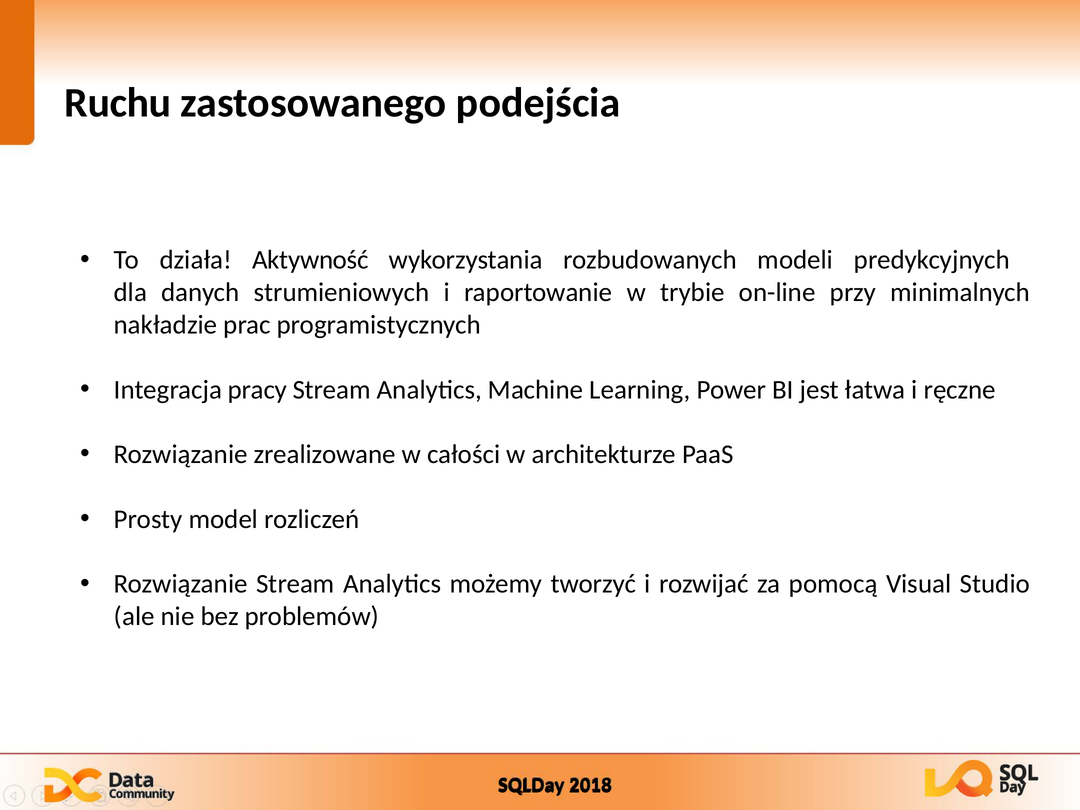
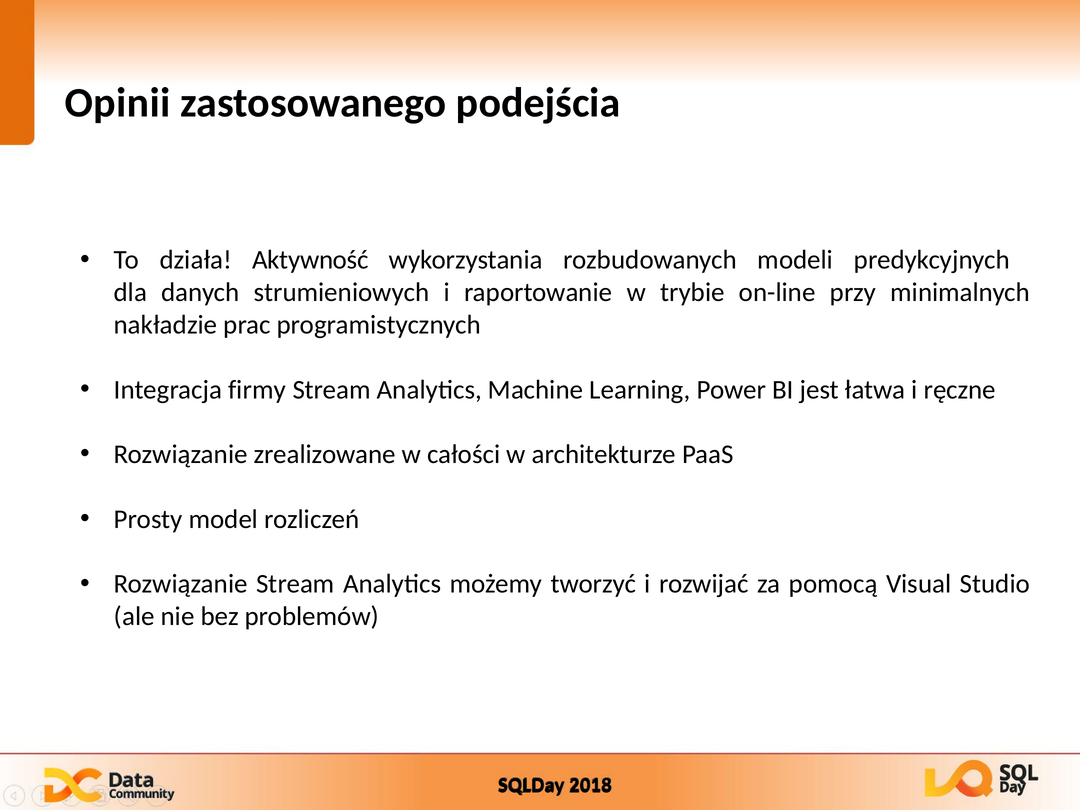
Ruchu: Ruchu -> Opinii
pracy: pracy -> firmy
